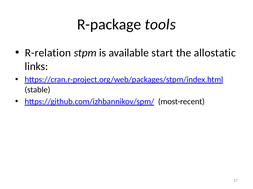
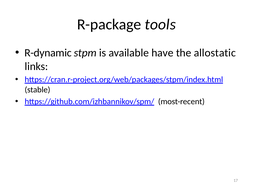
R-relation: R-relation -> R-dynamic
start: start -> have
